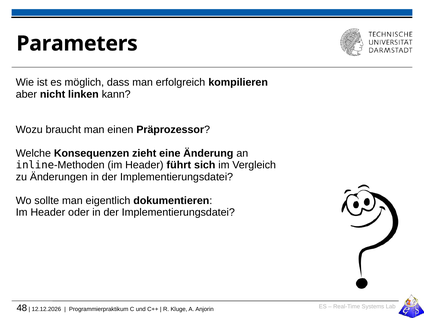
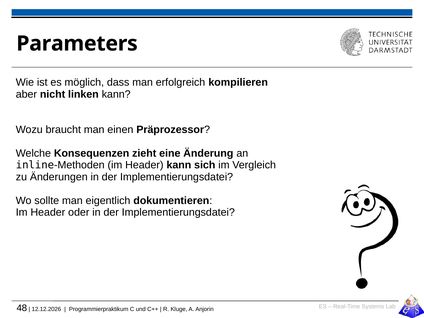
Header führt: führt -> kann
